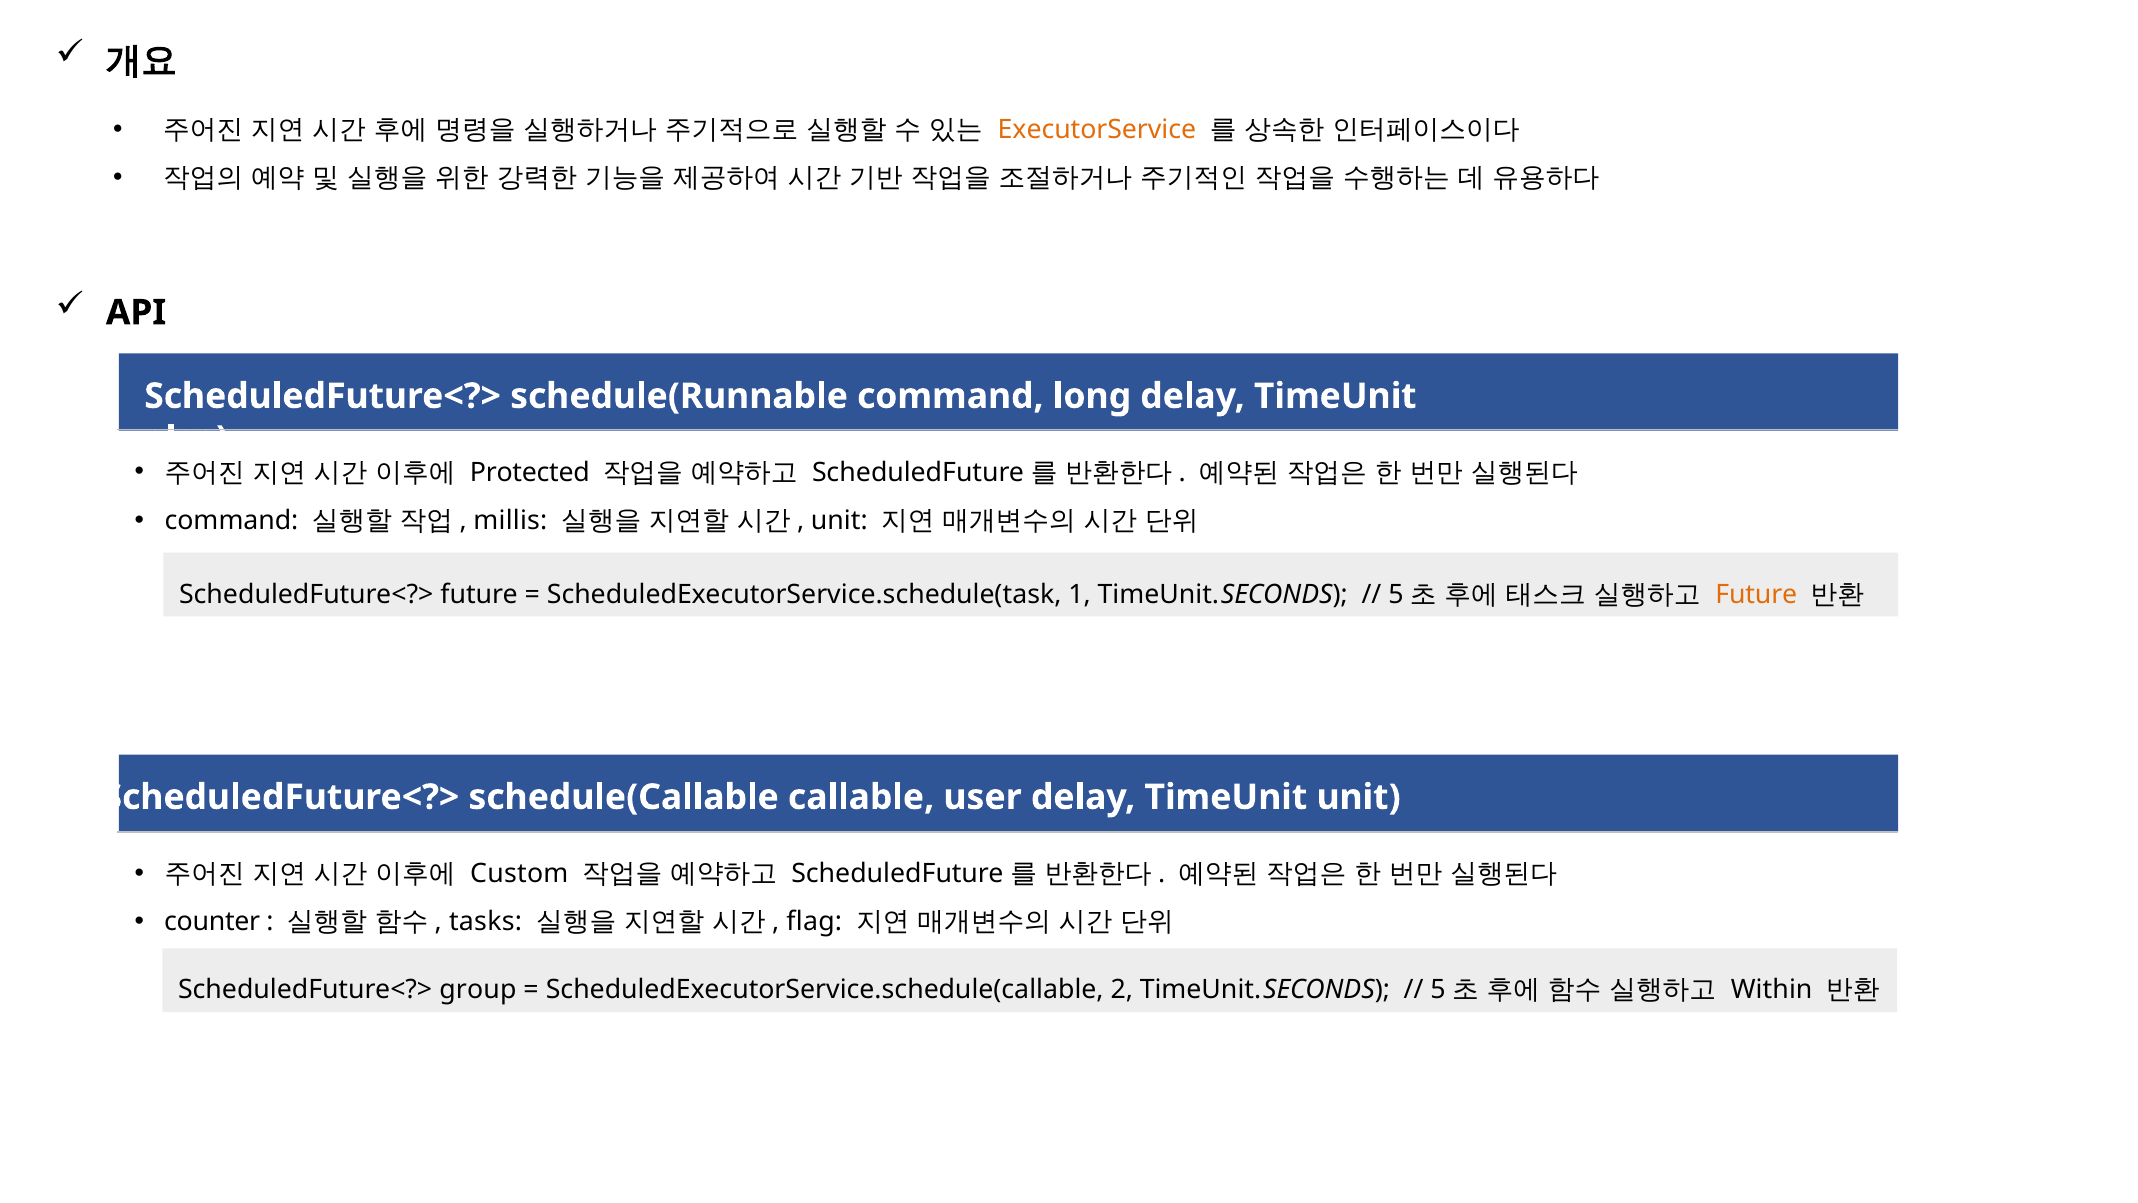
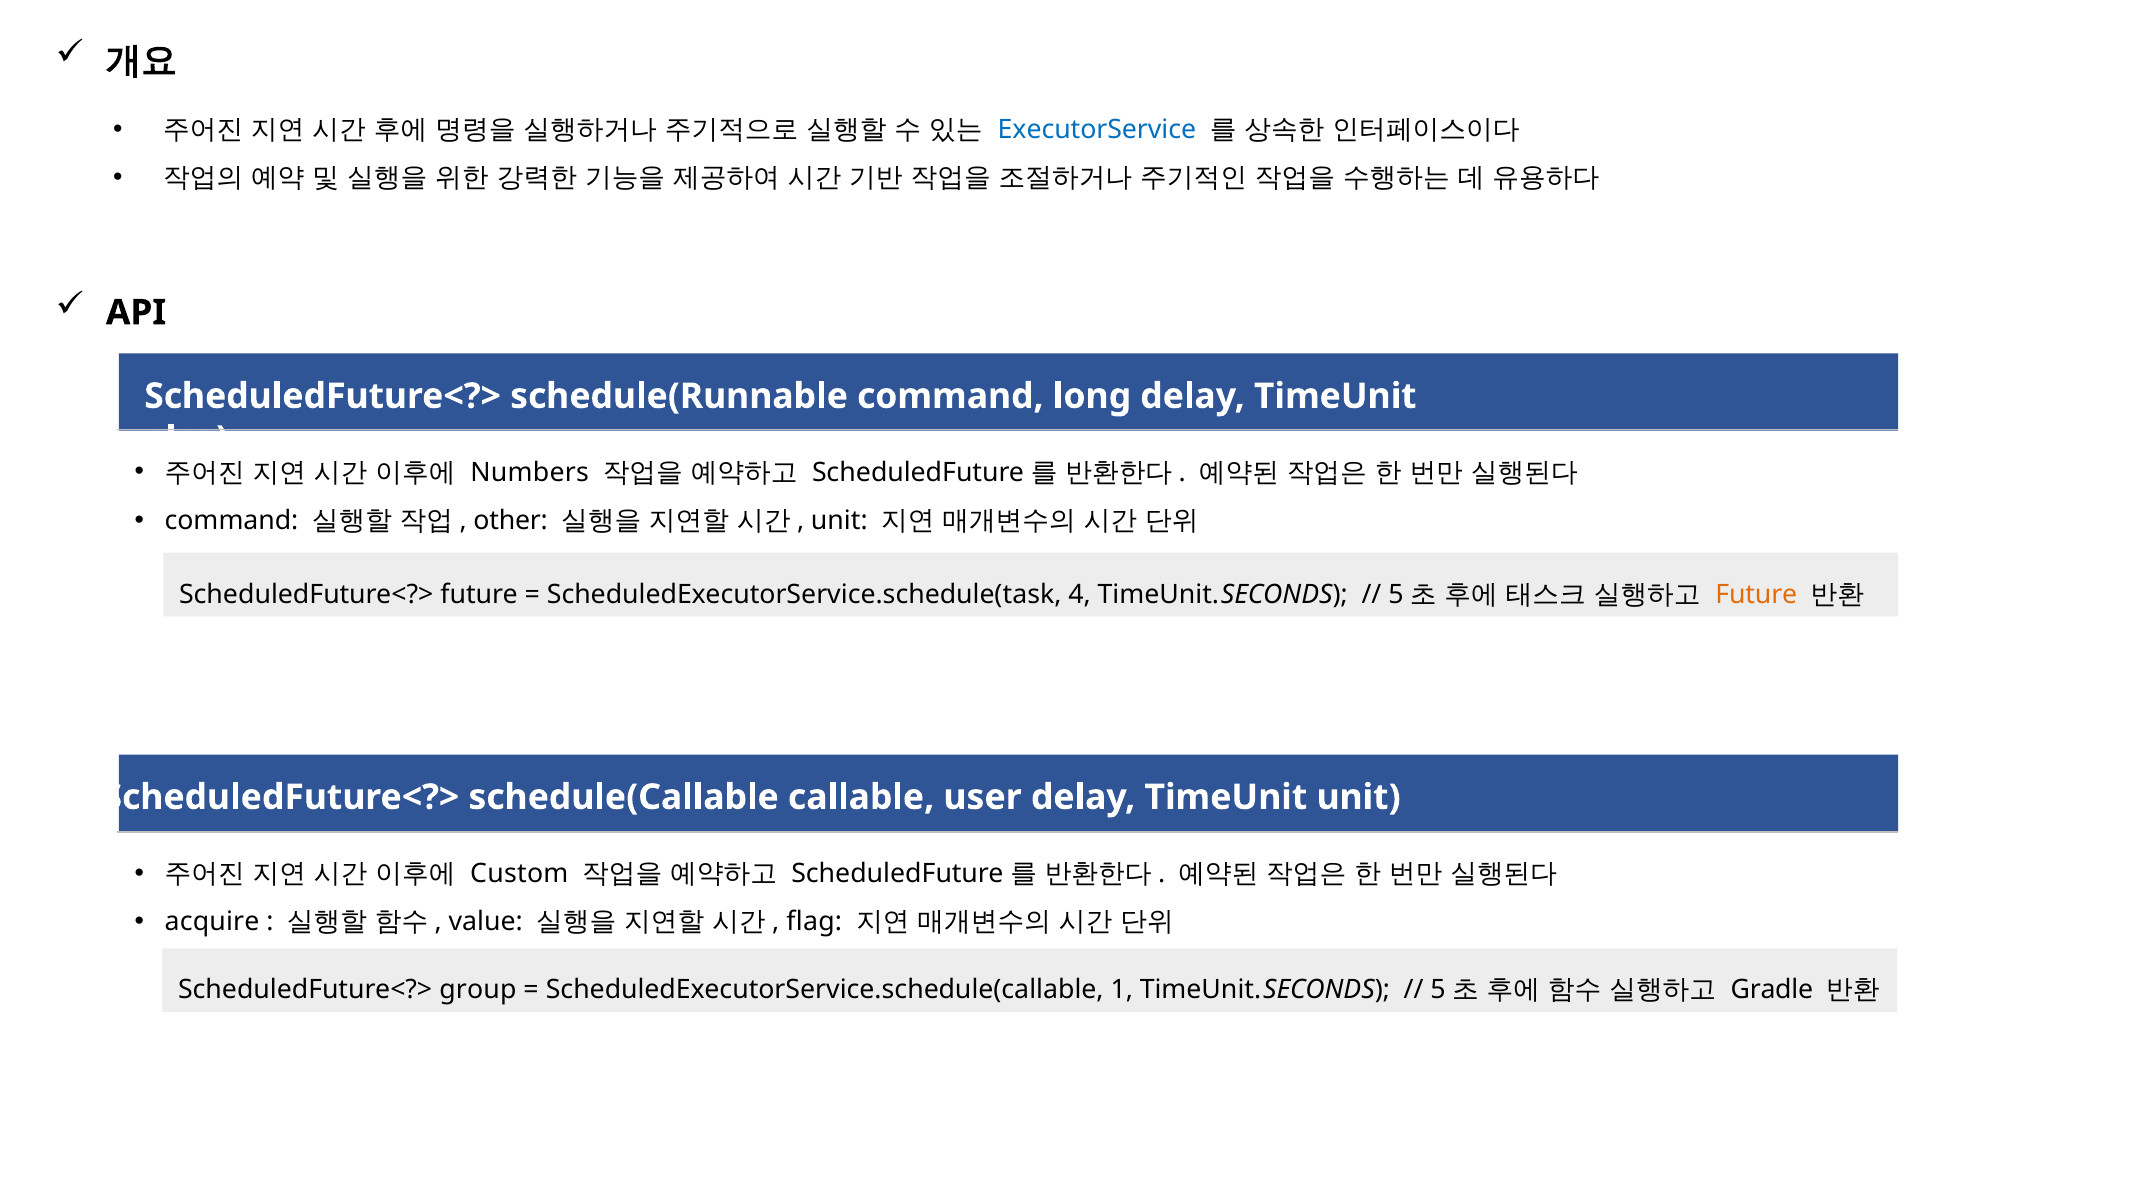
ExecutorService colour: orange -> blue
Protected: Protected -> Numbers
millis: millis -> other
1: 1 -> 4
counter: counter -> acquire
tasks: tasks -> value
2: 2 -> 1
Within: Within -> Gradle
